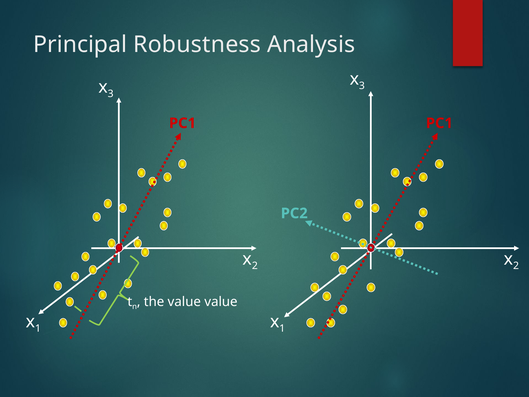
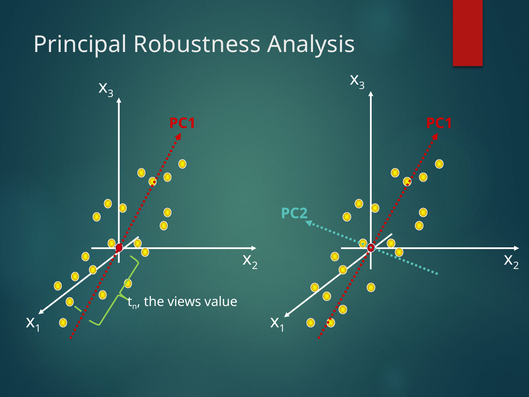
the value: value -> views
